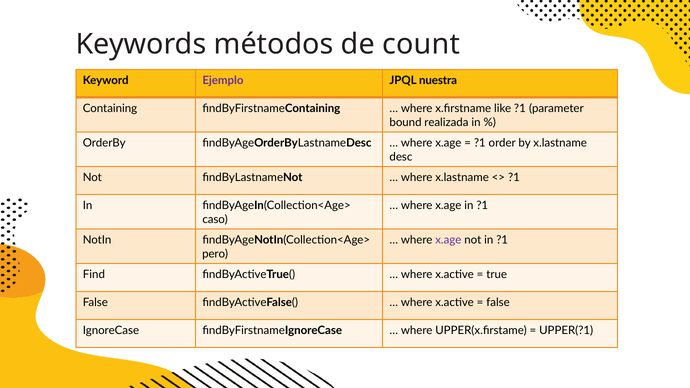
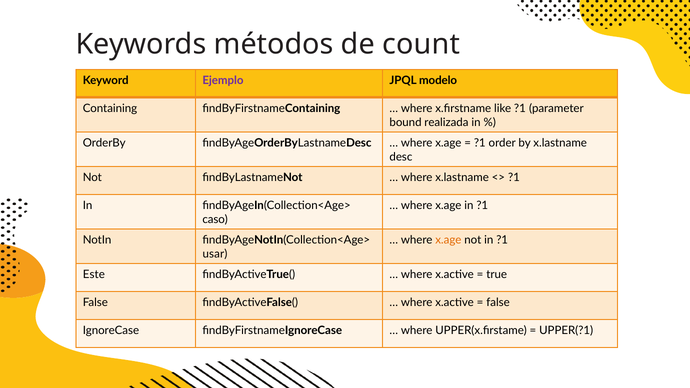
nuestra: nuestra -> modelo
x.age at (448, 240) colour: purple -> orange
pero: pero -> usar
Find: Find -> Este
